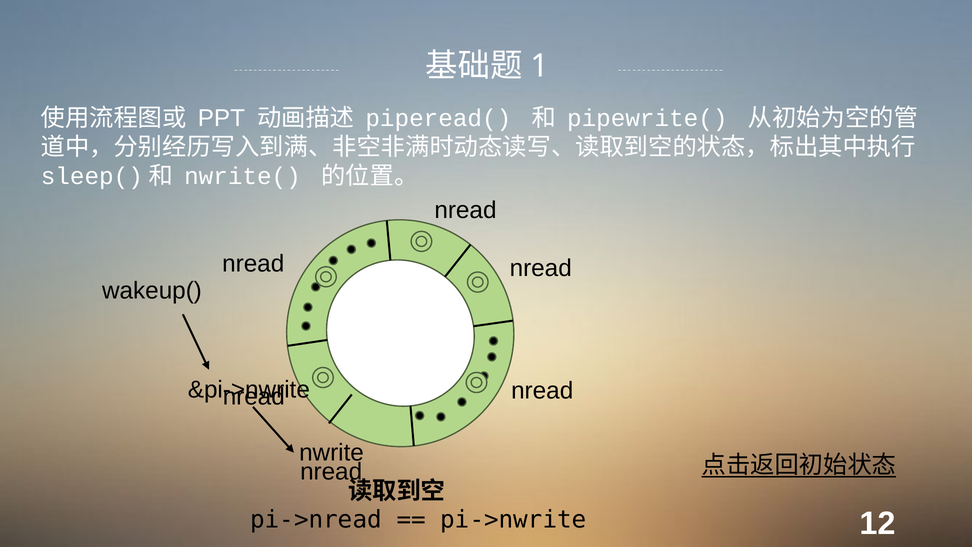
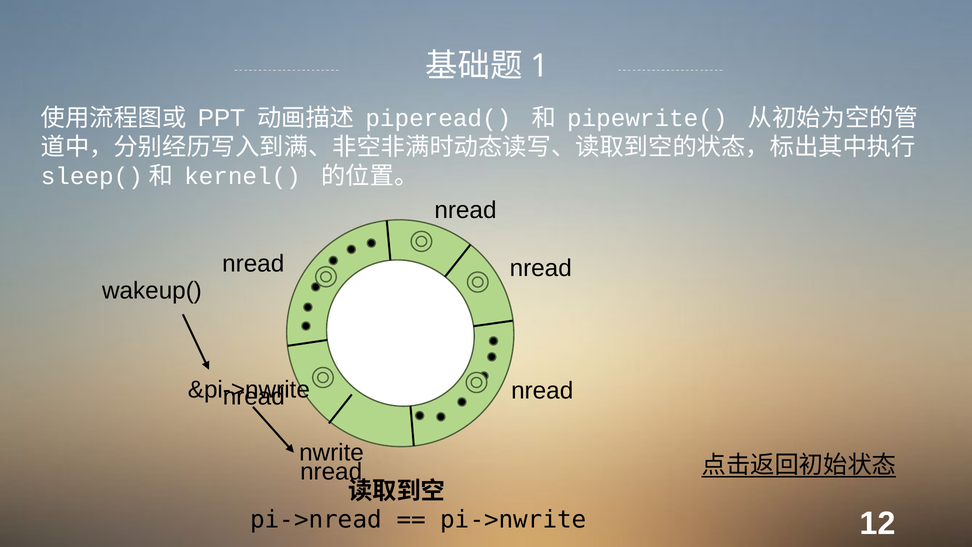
nwrite(: nwrite( -> kernel(
